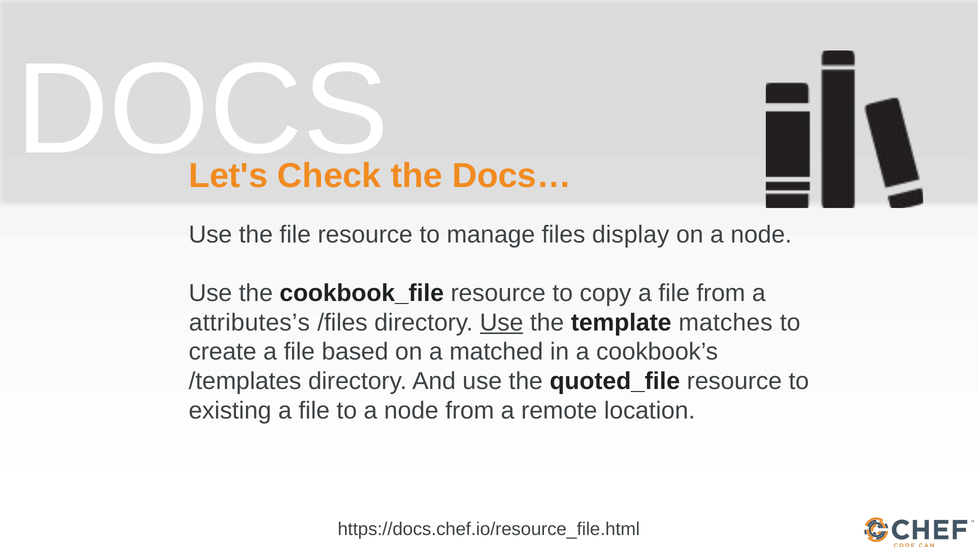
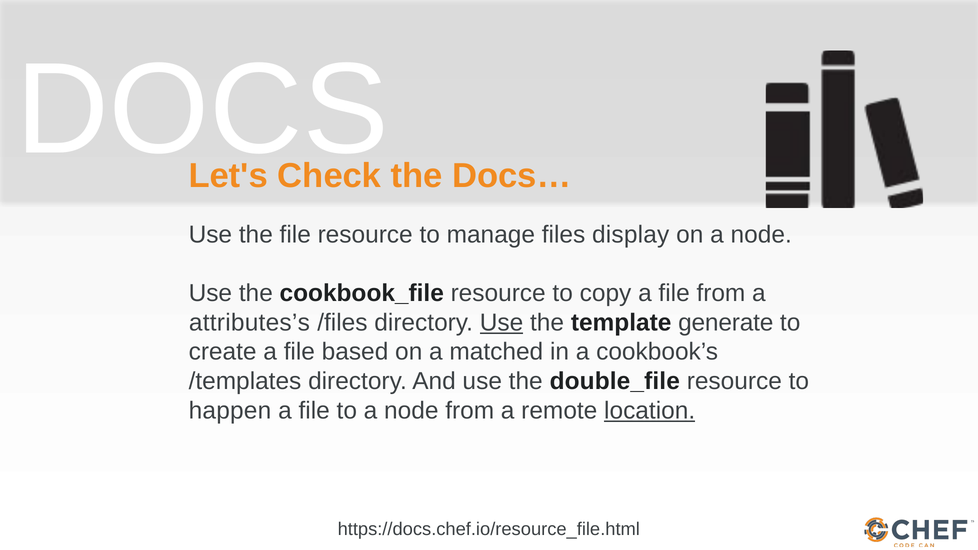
matches: matches -> generate
quoted_file: quoted_file -> double_file
existing: existing -> happen
location underline: none -> present
